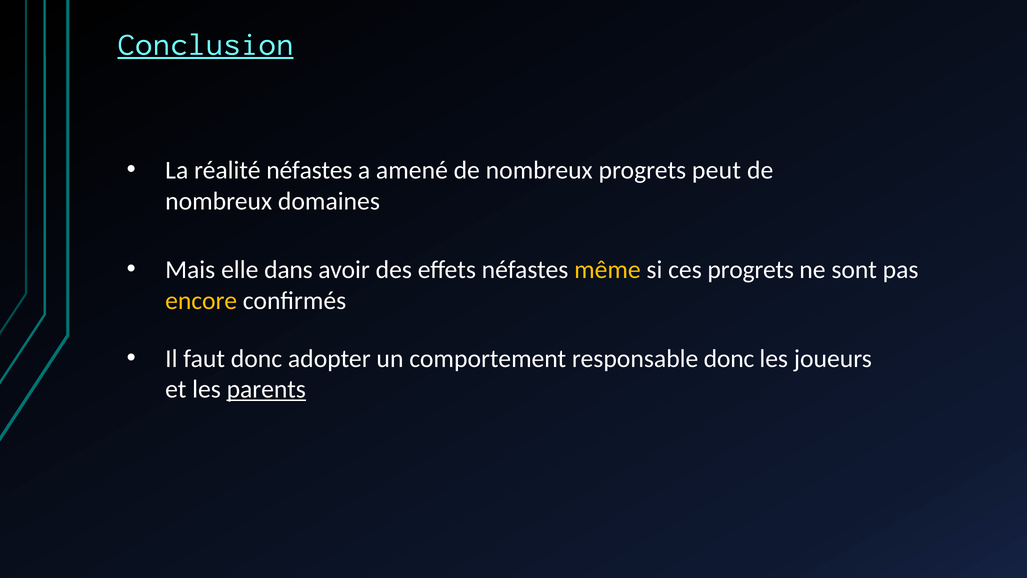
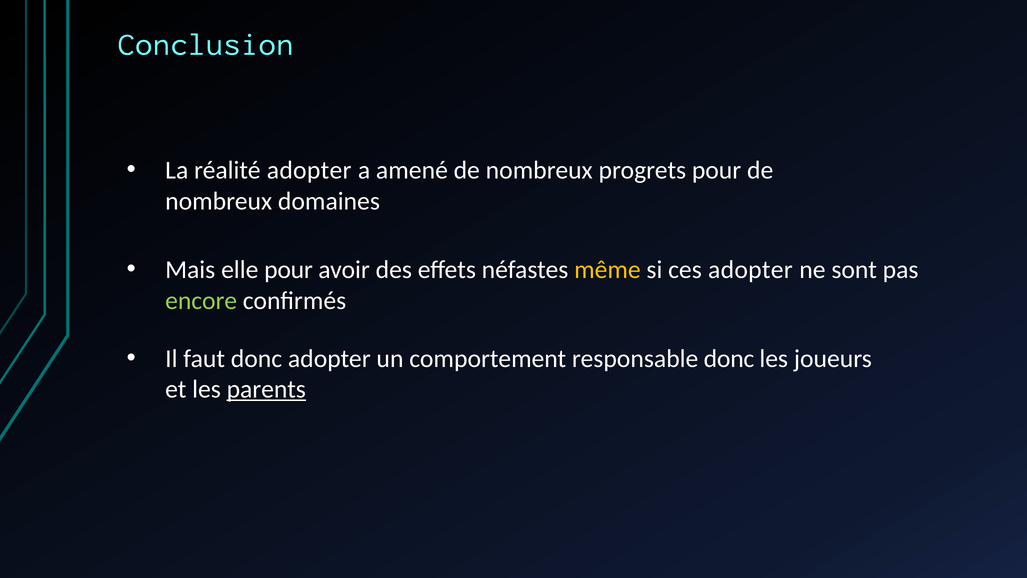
Conclusion underline: present -> none
réalité néfastes: néfastes -> adopter
progrets peut: peut -> pour
elle dans: dans -> pour
ces progrets: progrets -> adopter
encore colour: yellow -> light green
